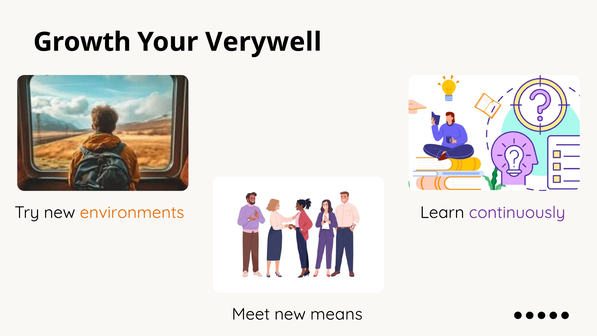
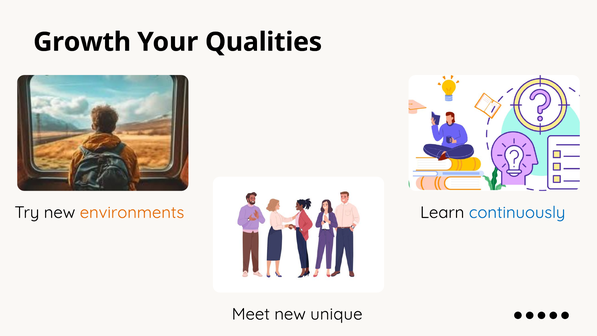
Verywell: Verywell -> Qualities
continuously colour: purple -> blue
means: means -> unique
